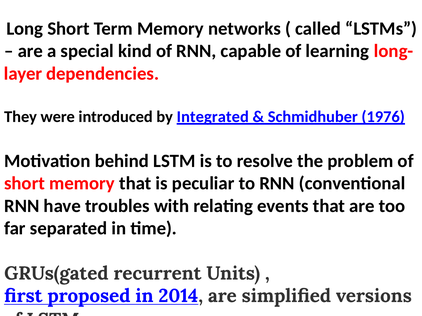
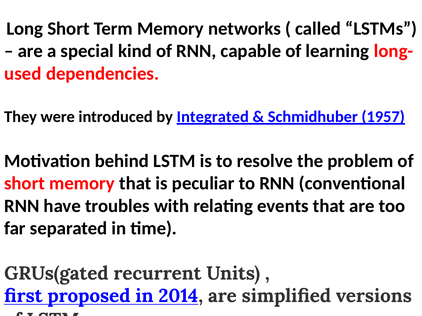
layer: layer -> used
1976: 1976 -> 1957
